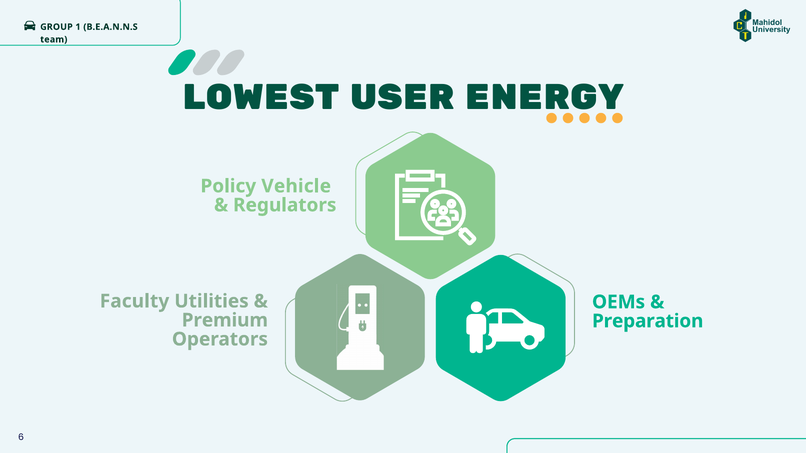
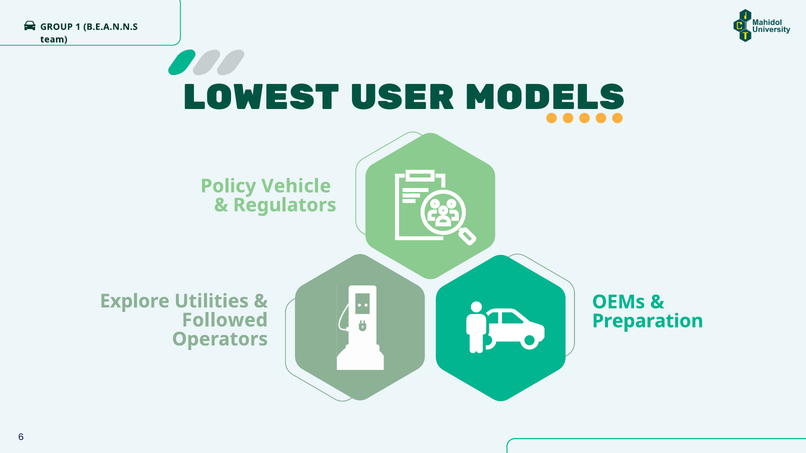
ENERGY: ENERGY -> MODELS
Faculty: Faculty -> Explore
Premium: Premium -> Followed
